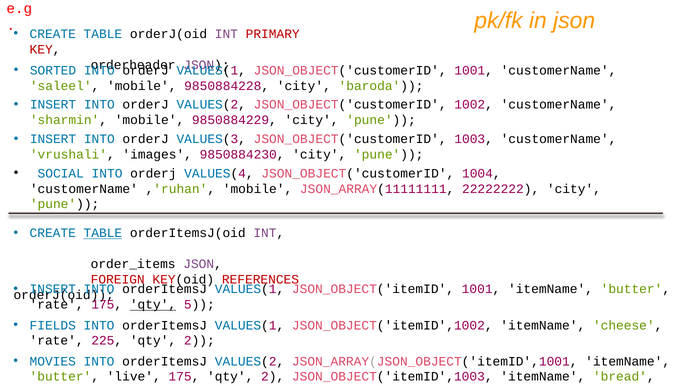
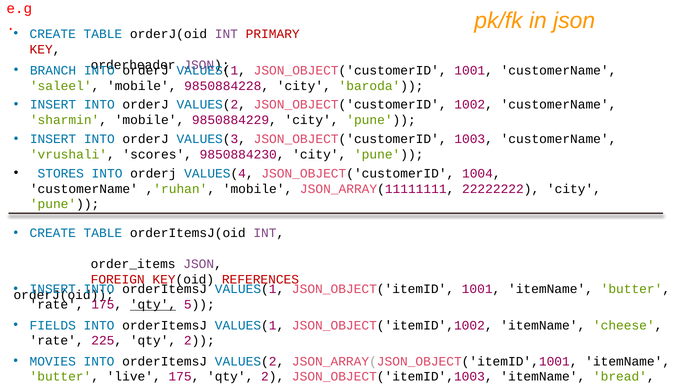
SORTED: SORTED -> BRANCH
images: images -> scores
SOCIAL: SOCIAL -> STORES
TABLE at (103, 233) underline: present -> none
